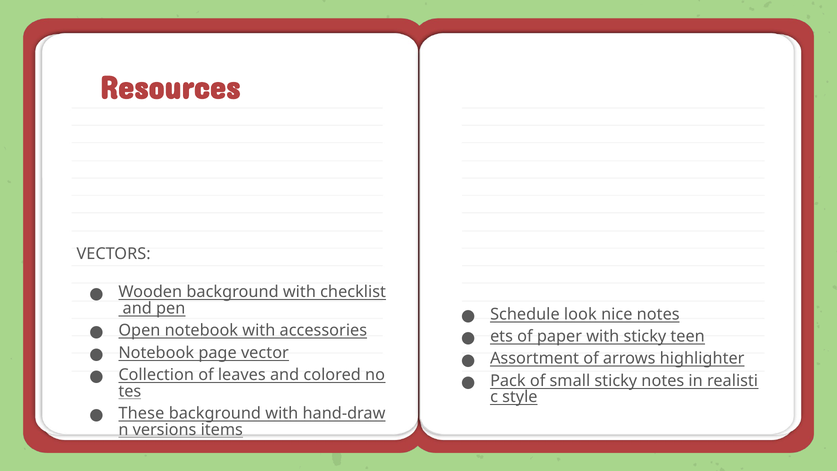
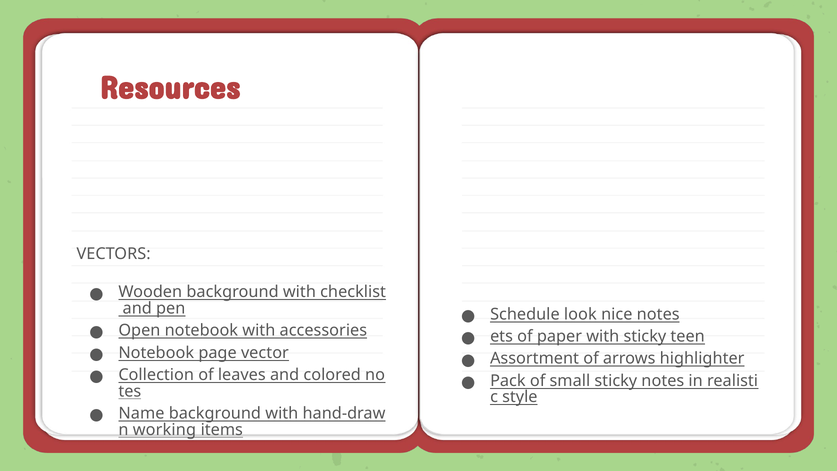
These: These -> Name
versions: versions -> working
